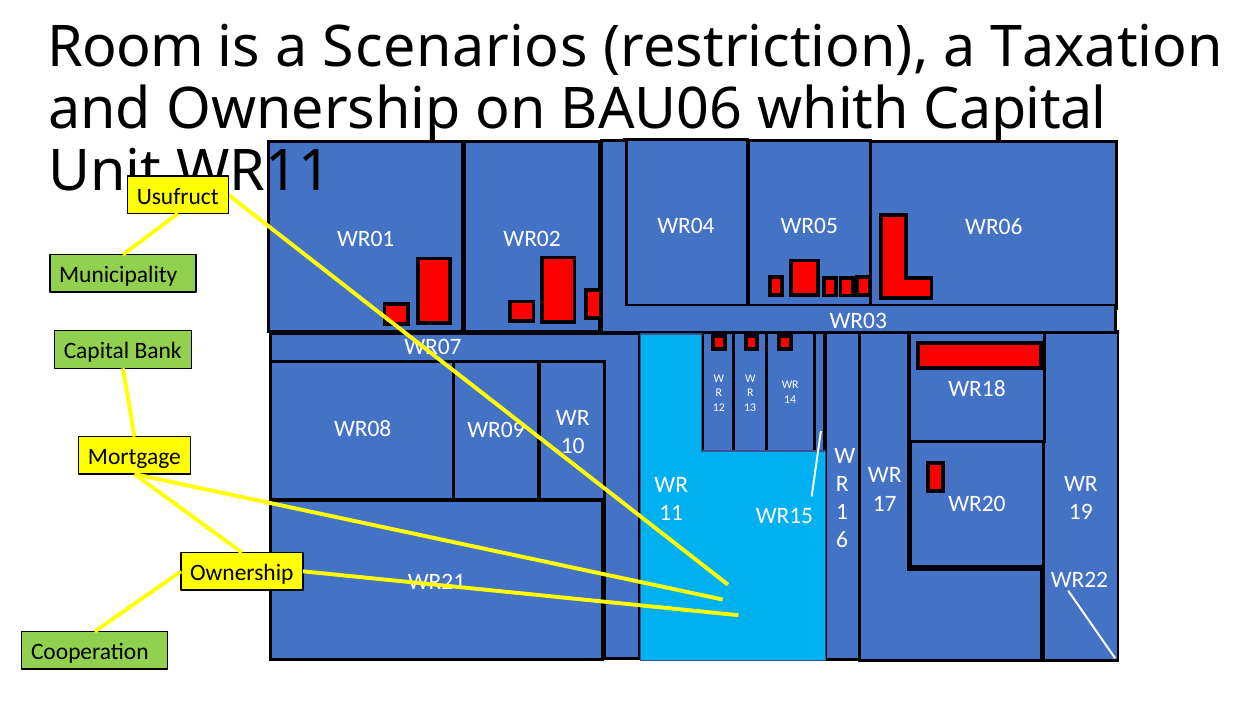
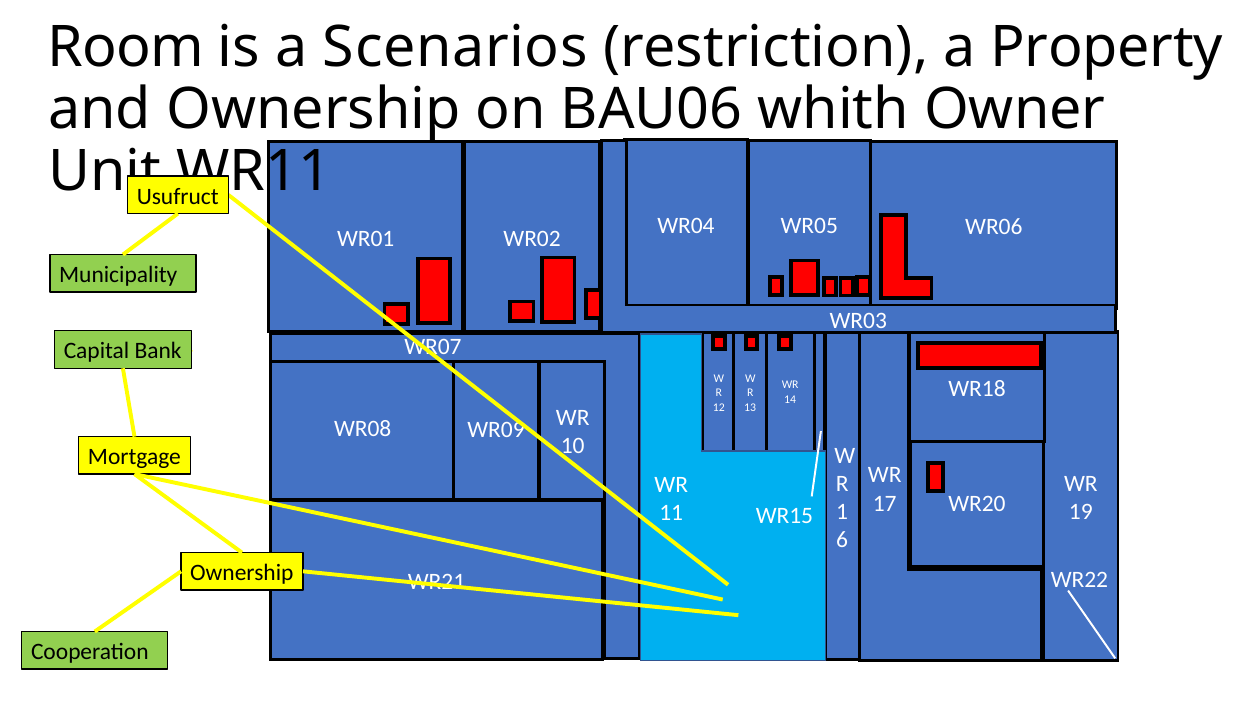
Taxation: Taxation -> Property
whith Capital: Capital -> Owner
